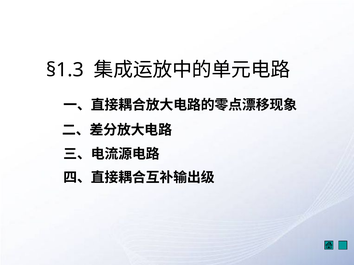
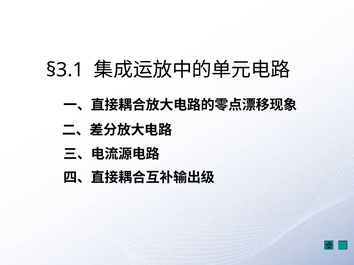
§1.3: §1.3 -> §3.1
